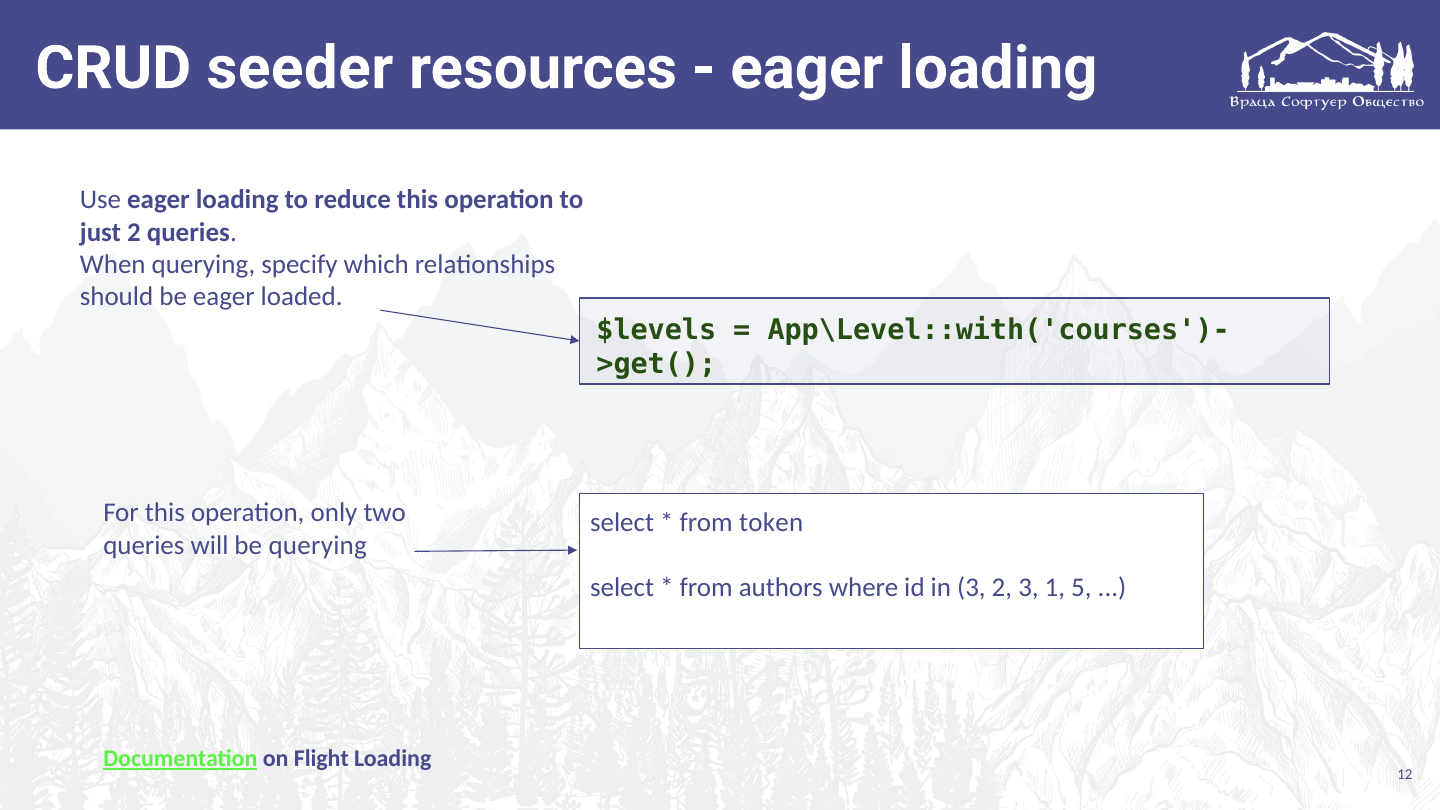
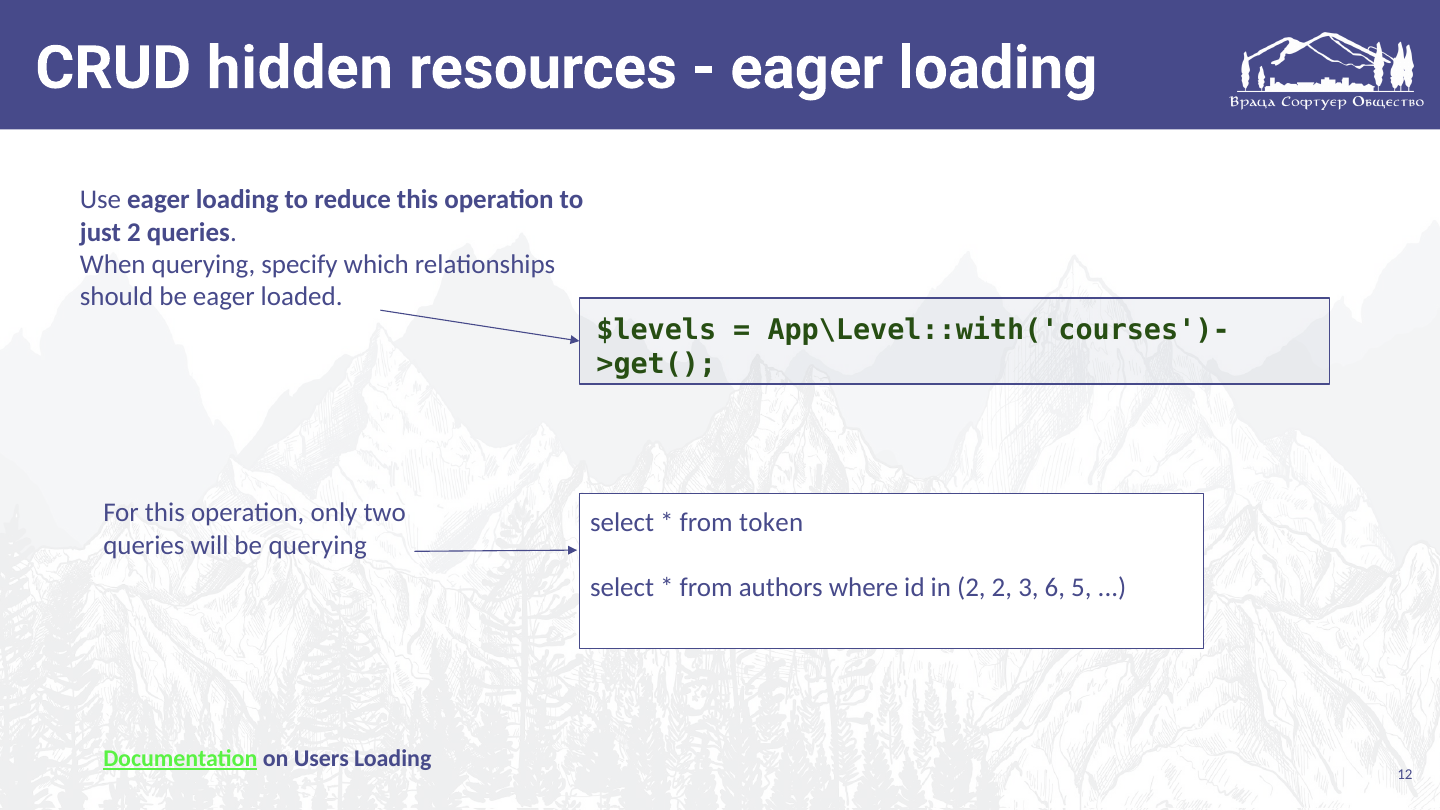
seeder: seeder -> hidden
in 3: 3 -> 2
1: 1 -> 6
Flight: Flight -> Users
